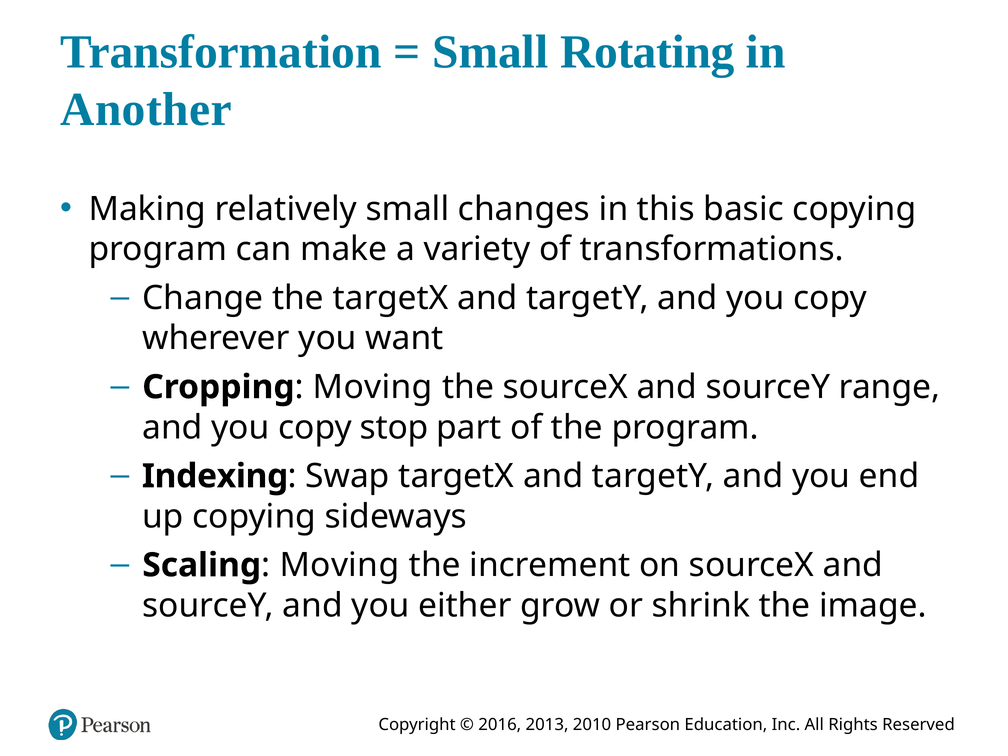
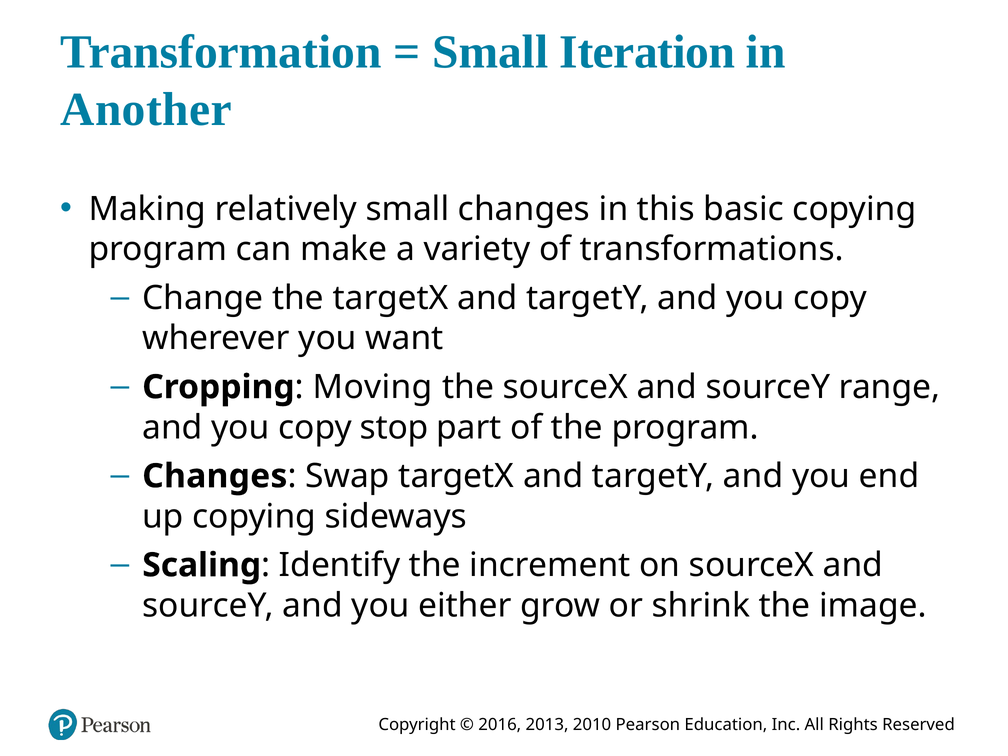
Rotating: Rotating -> Iteration
Indexing at (215, 476): Indexing -> Changes
Moving at (339, 565): Moving -> Identify
